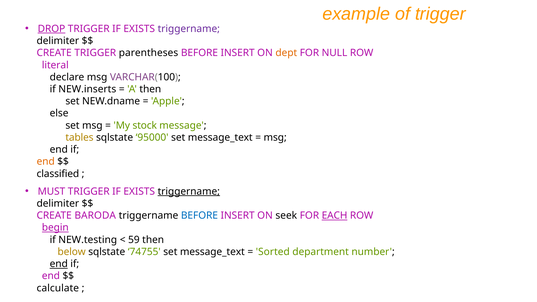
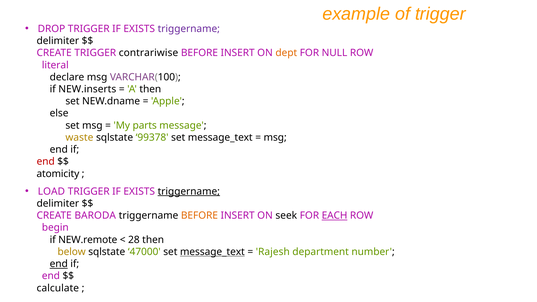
DROP underline: present -> none
parentheses: parentheses -> contrariwise
stock: stock -> parts
tables: tables -> waste
95000: 95000 -> 99378
end at (46, 162) colour: orange -> red
classified: classified -> atomicity
MUST: MUST -> LOAD
BEFORE at (199, 216) colour: blue -> orange
begin underline: present -> none
NEW.testing: NEW.testing -> NEW.remote
59: 59 -> 28
74755: 74755 -> 47000
message_text at (212, 252) underline: none -> present
Sorted: Sorted -> Rajesh
